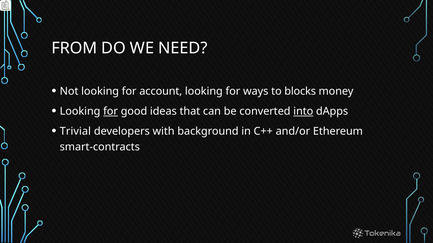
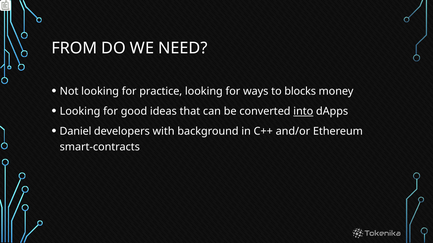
account: account -> practice
for at (111, 111) underline: present -> none
Trivial: Trivial -> Daniel
